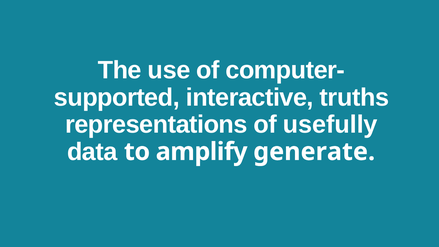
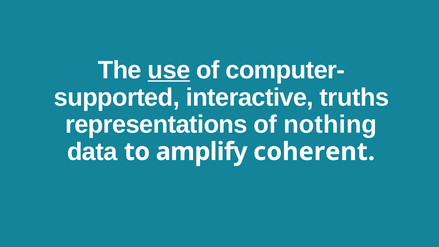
use underline: none -> present
usefully: usefully -> nothing
generate: generate -> coherent
